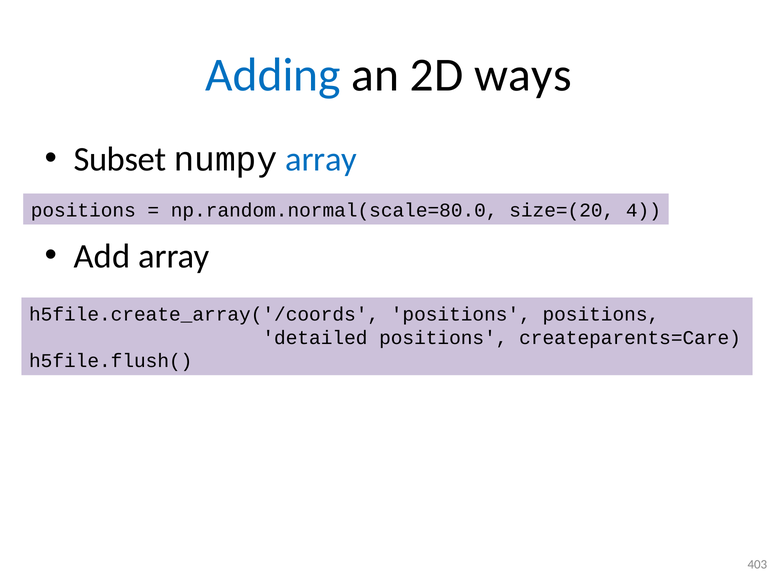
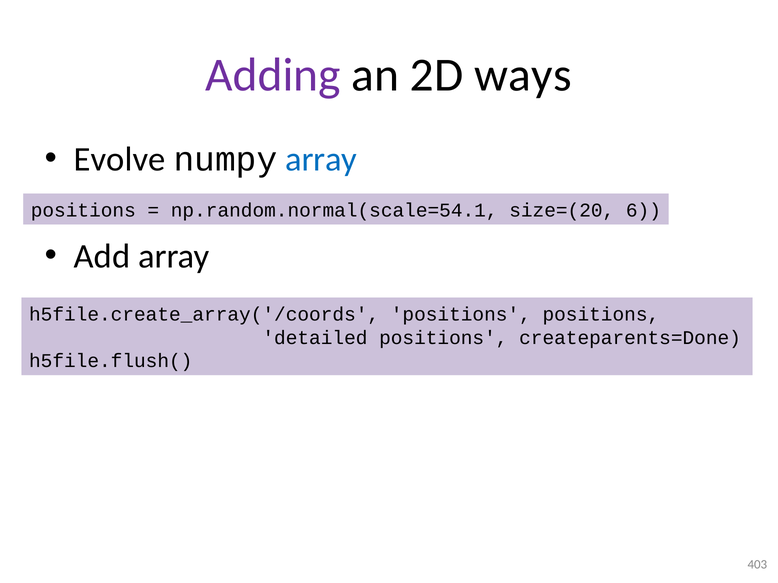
Adding colour: blue -> purple
Subset: Subset -> Evolve
np.random.normal(scale=80.0: np.random.normal(scale=80.0 -> np.random.normal(scale=54.1
4: 4 -> 6
createparents=Care: createparents=Care -> createparents=Done
